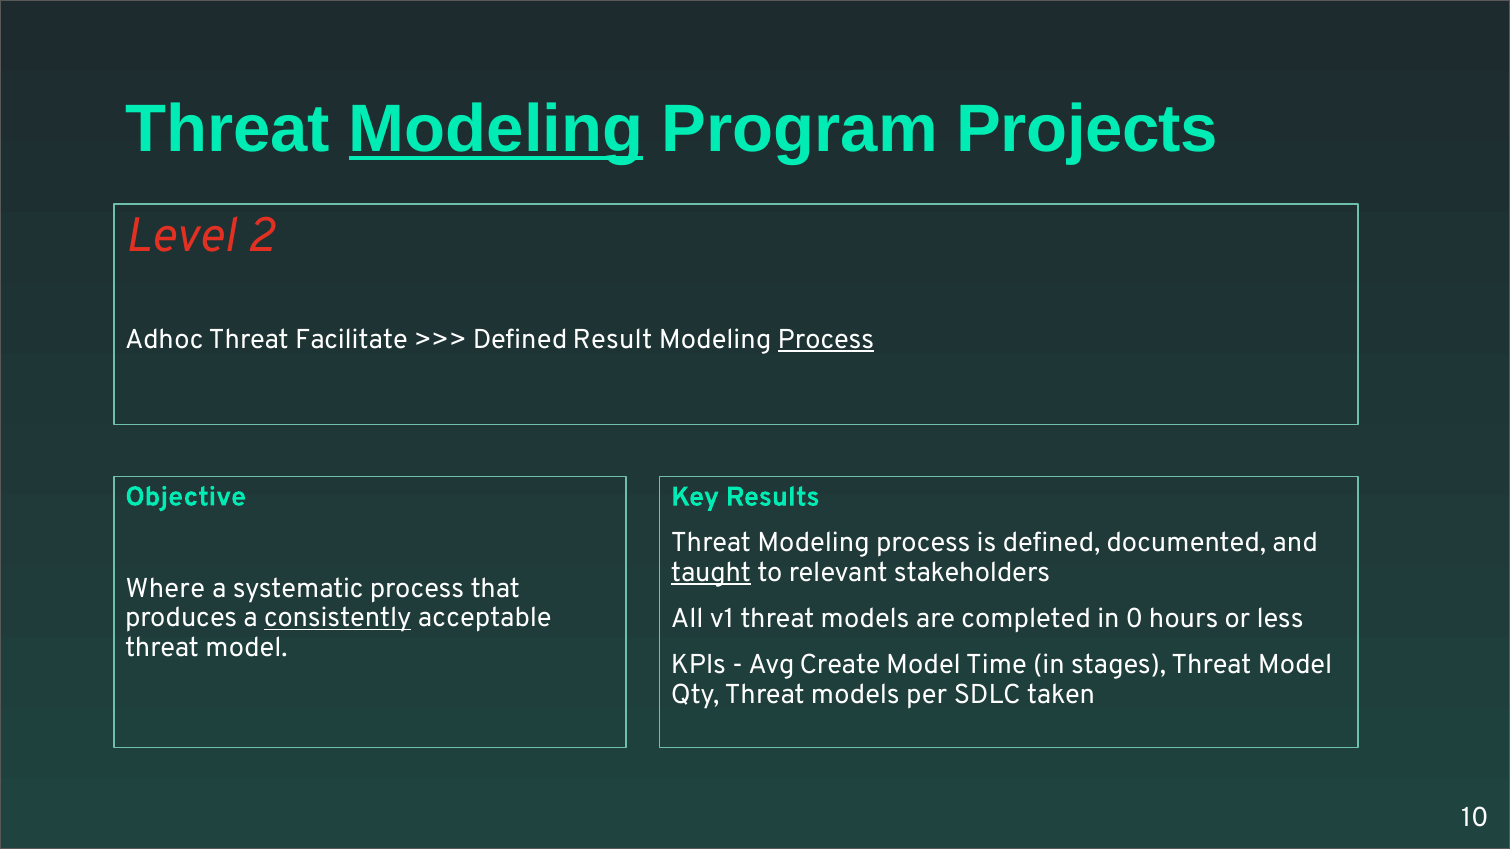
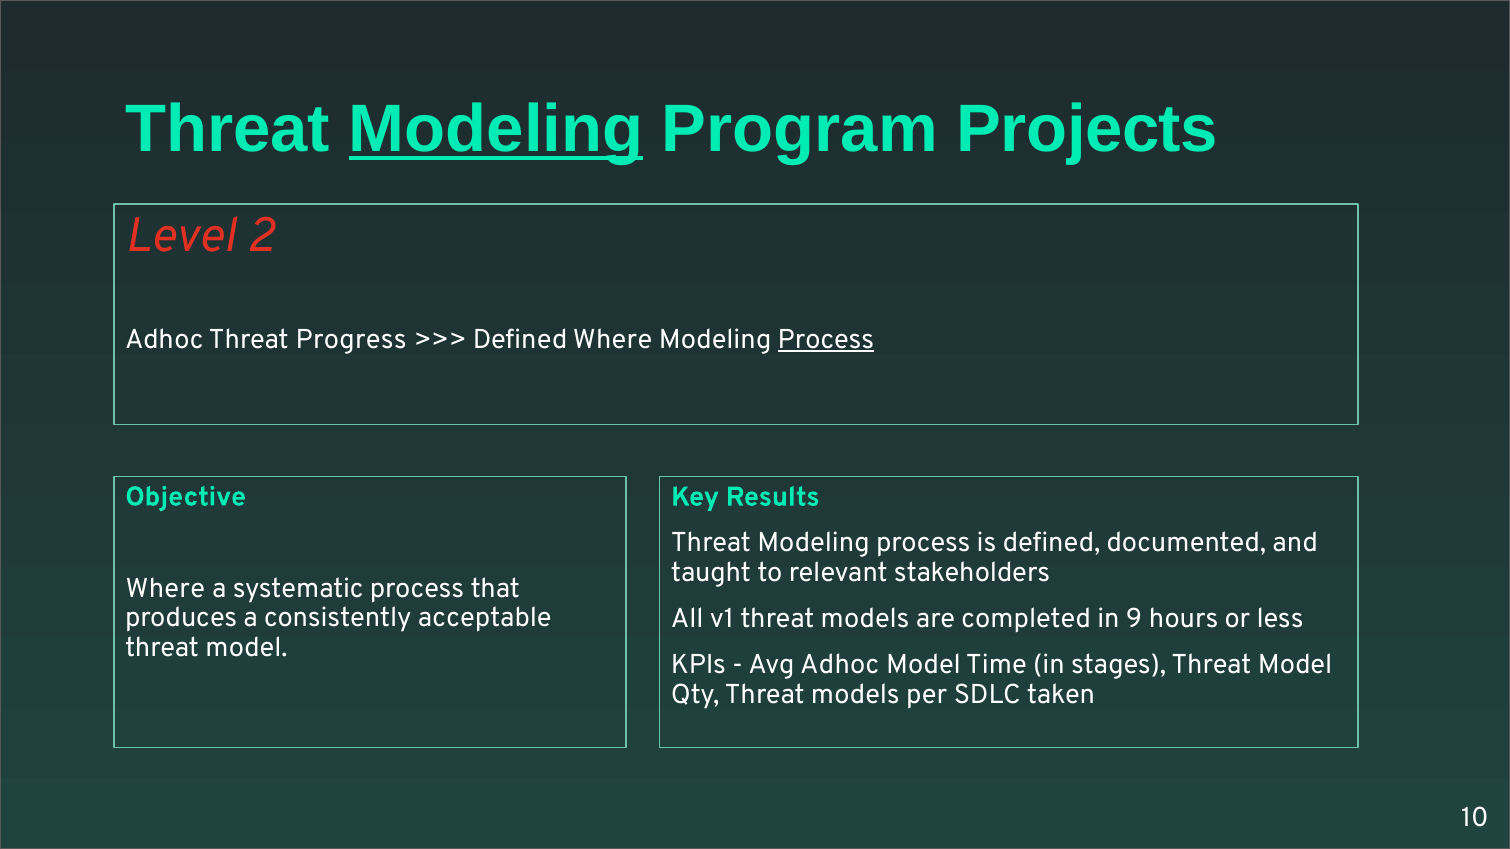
Facilitate: Facilitate -> Progress
Defined Result: Result -> Where
taught underline: present -> none
consistently underline: present -> none
0: 0 -> 9
Avg Create: Create -> Adhoc
